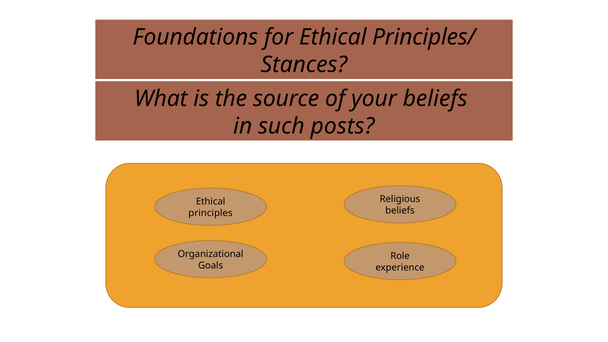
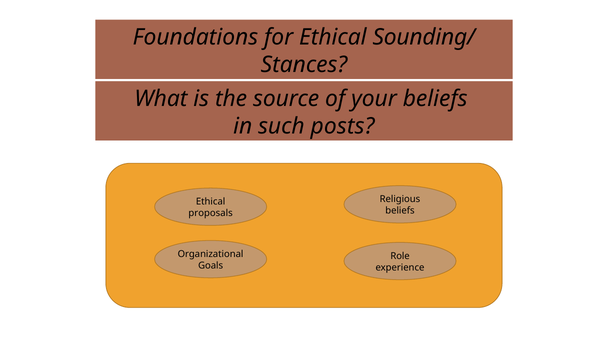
Principles/: Principles/ -> Sounding/
principles: principles -> proposals
